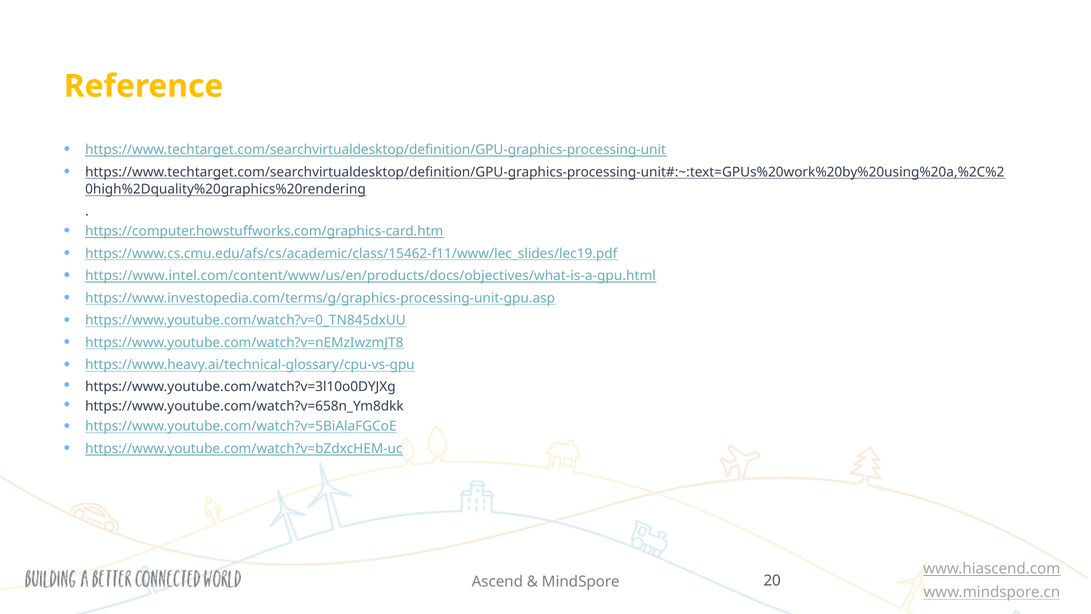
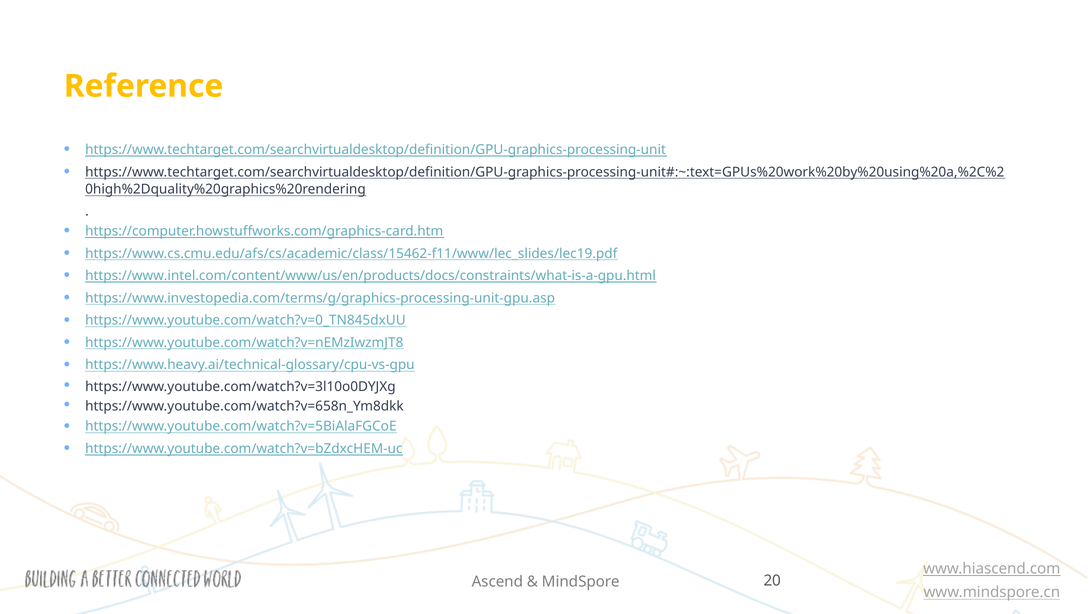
https://www.intel.com/content/www/us/en/products/docs/objectives/what-is-a-gpu.html: https://www.intel.com/content/www/us/en/products/docs/objectives/what-is-a-gpu.html -> https://www.intel.com/content/www/us/en/products/docs/constraints/what-is-a-gpu.html
